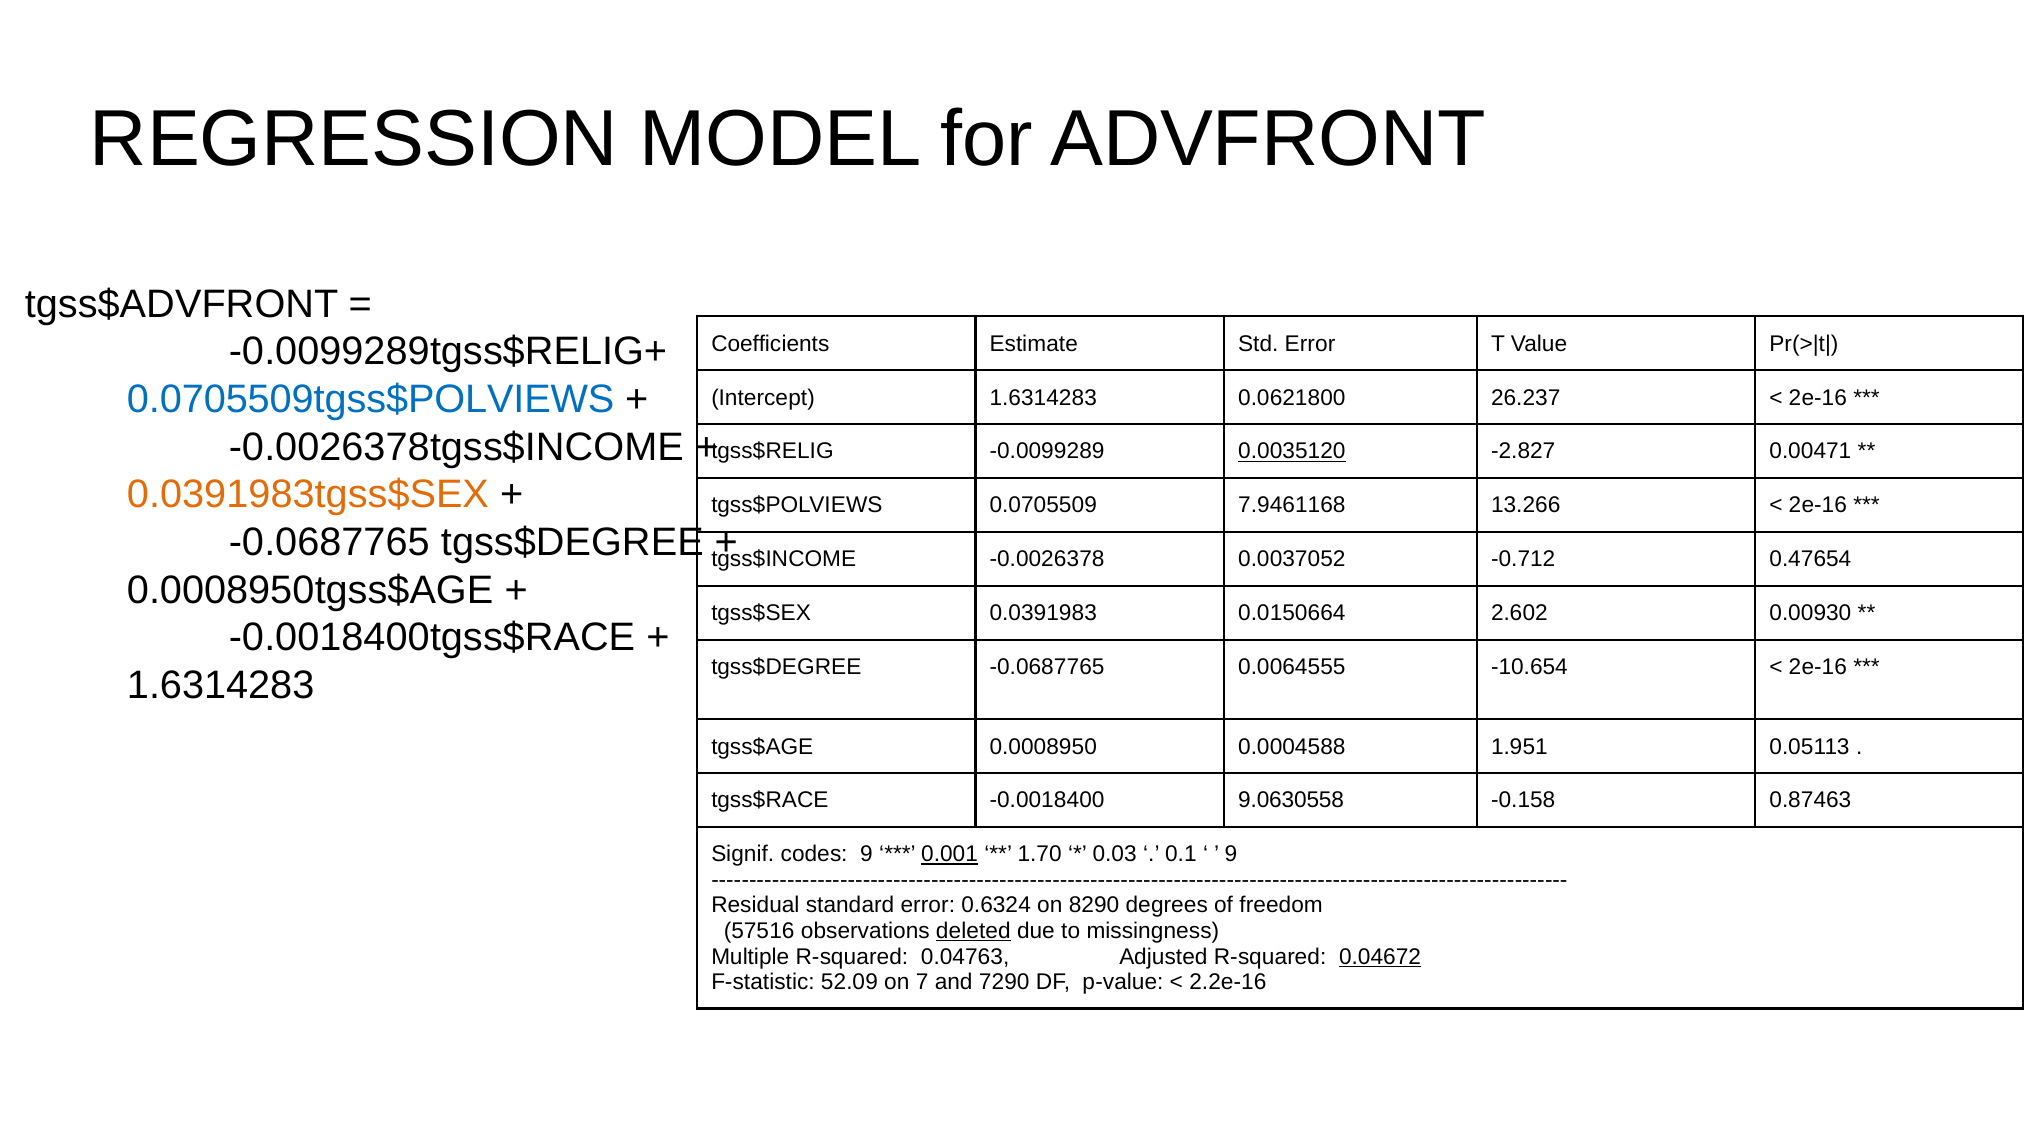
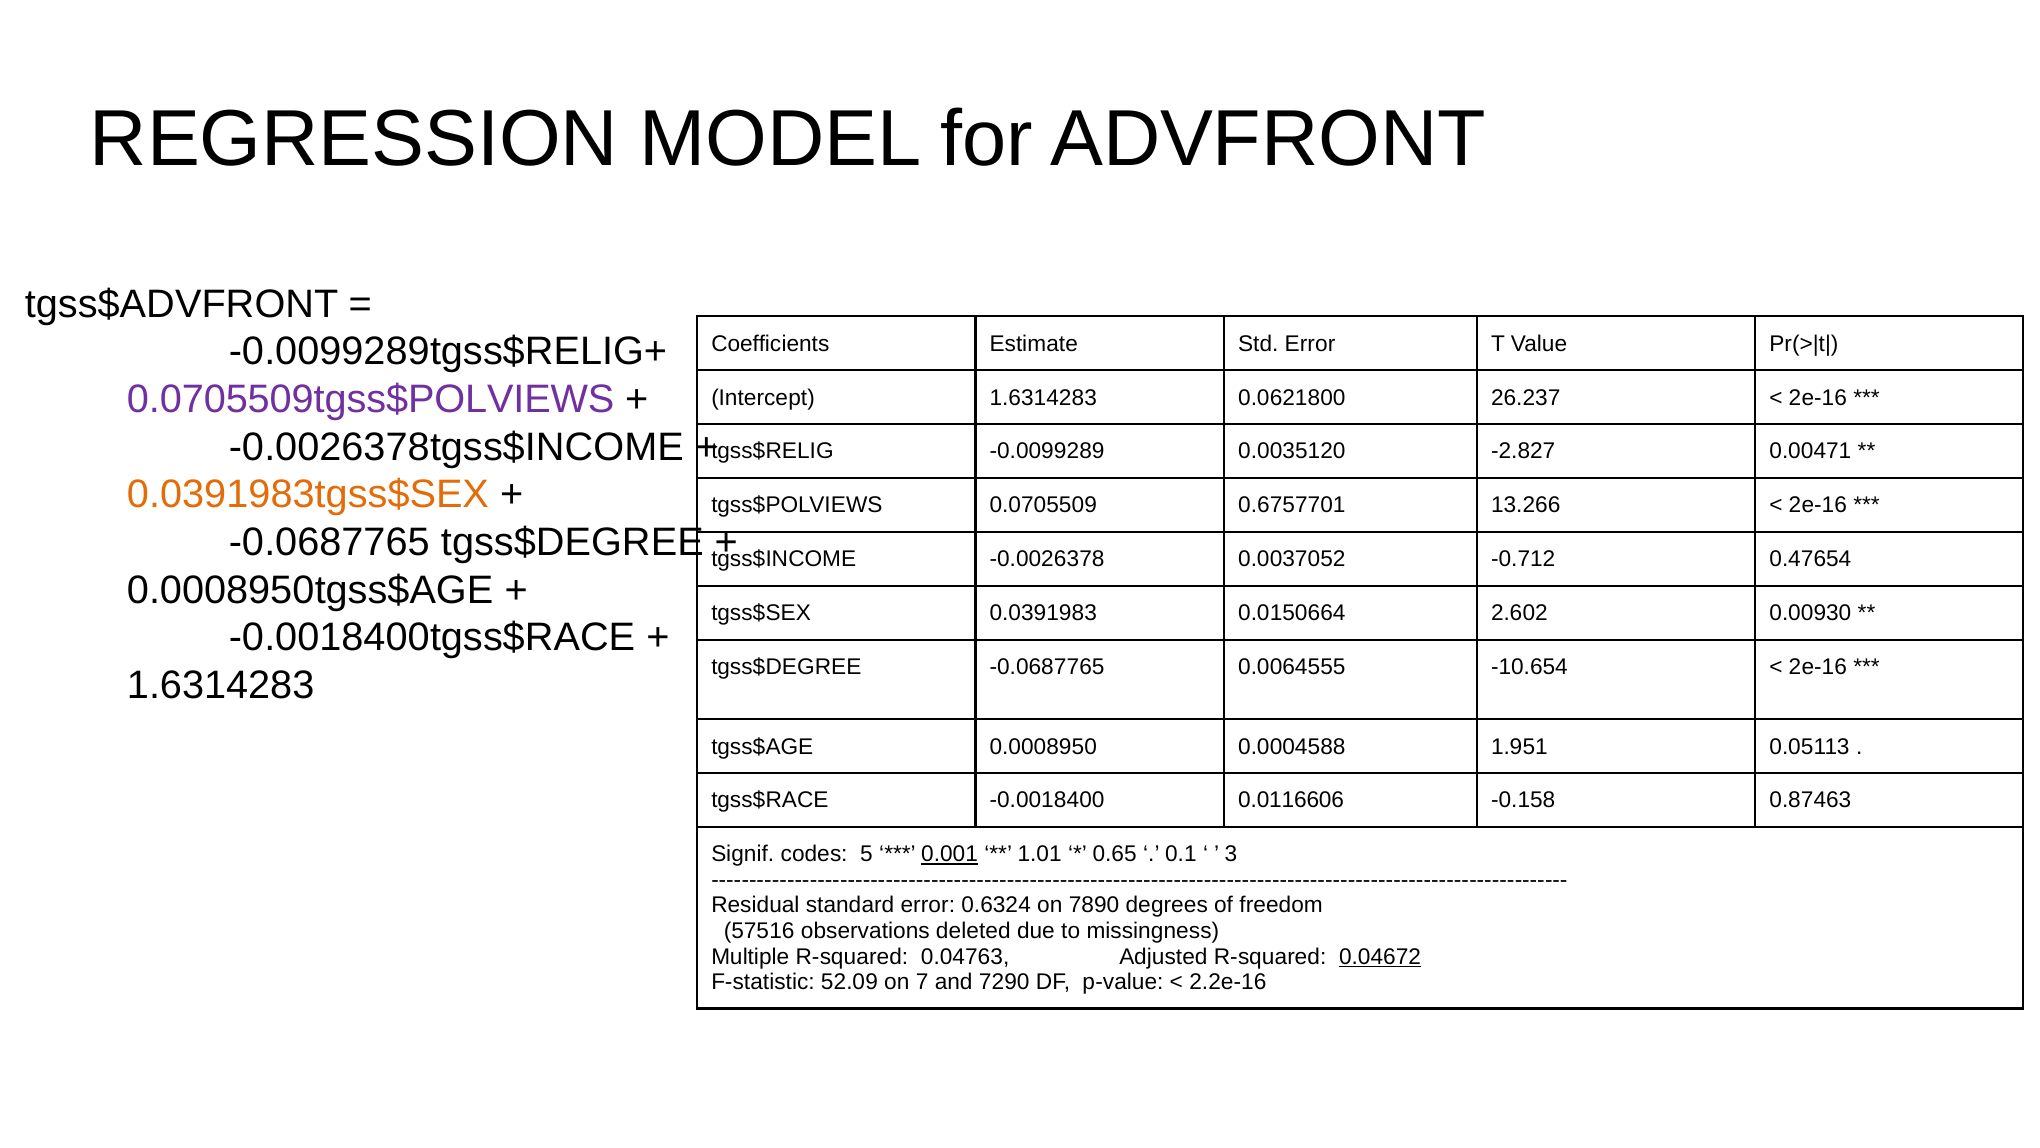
0.0705509tgss$POLVIEWS colour: blue -> purple
0.0035120 underline: present -> none
7.9461168: 7.9461168 -> 0.6757701
9.0630558: 9.0630558 -> 0.0116606
codes 9: 9 -> 5
1.70: 1.70 -> 1.01
0.03: 0.03 -> 0.65
9 at (1231, 854): 9 -> 3
8290: 8290 -> 7890
deleted underline: present -> none
